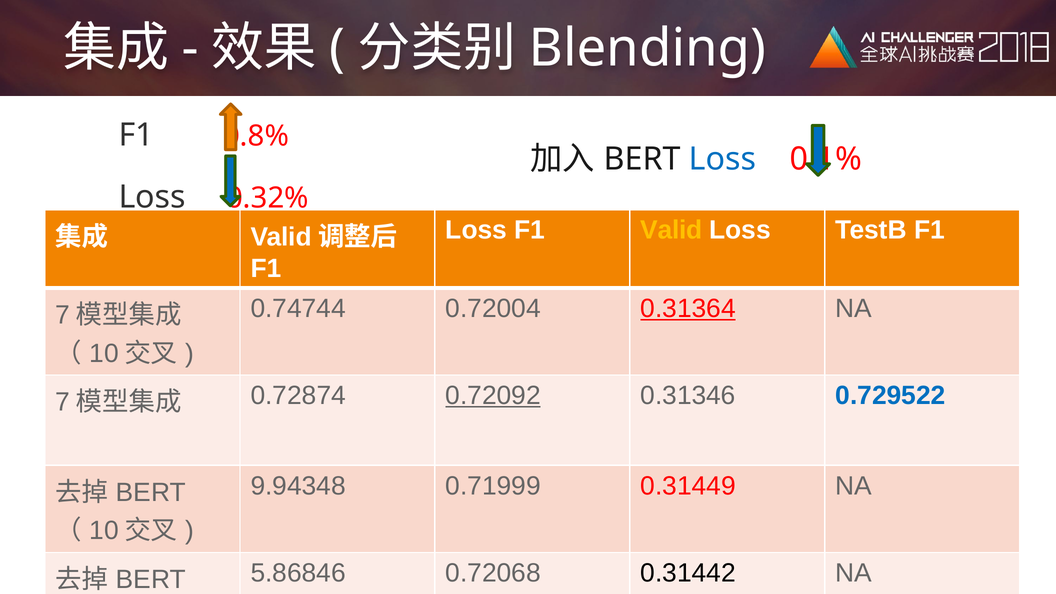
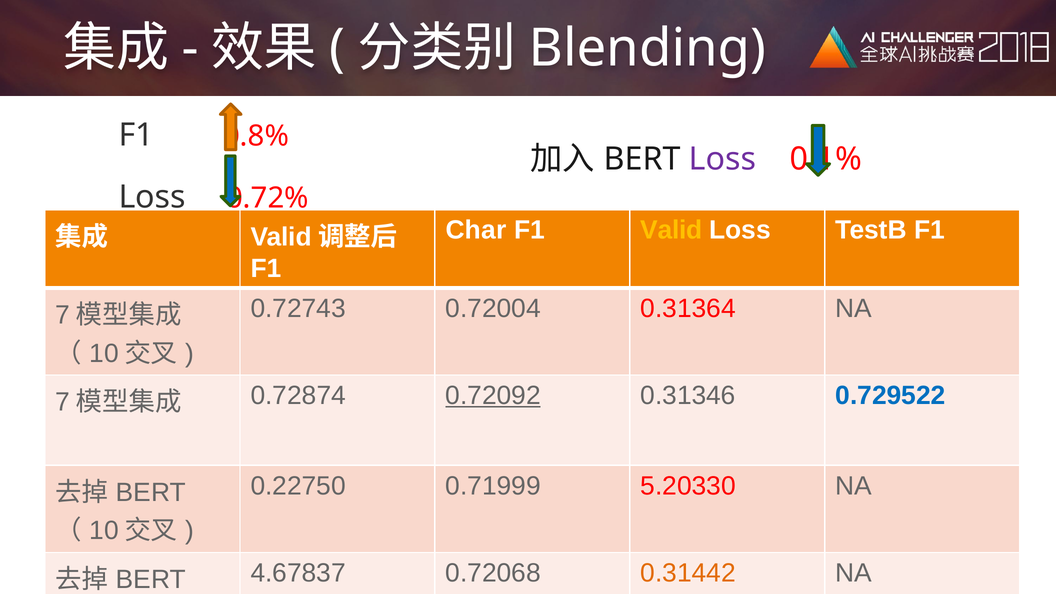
Loss at (723, 159) colour: blue -> purple
0.32%: 0.32% -> 0.72%
Loss at (476, 230): Loss -> Char
0.74744: 0.74744 -> 0.72743
0.31364 underline: present -> none
9.94348: 9.94348 -> 0.22750
0.31449: 0.31449 -> 5.20330
5.86846: 5.86846 -> 4.67837
0.31442 colour: black -> orange
